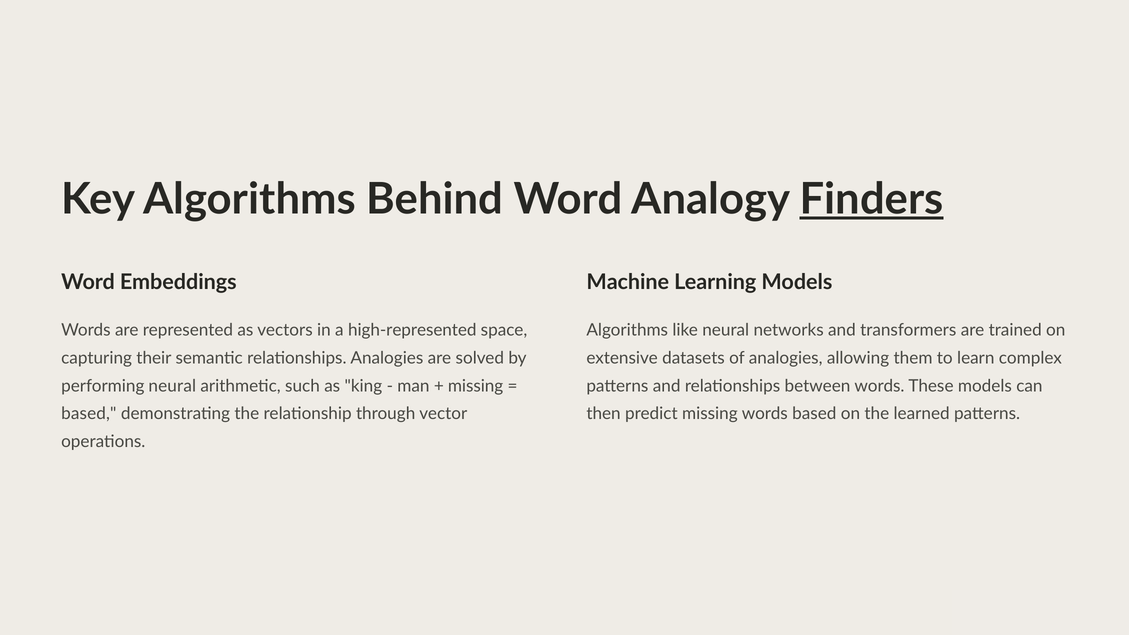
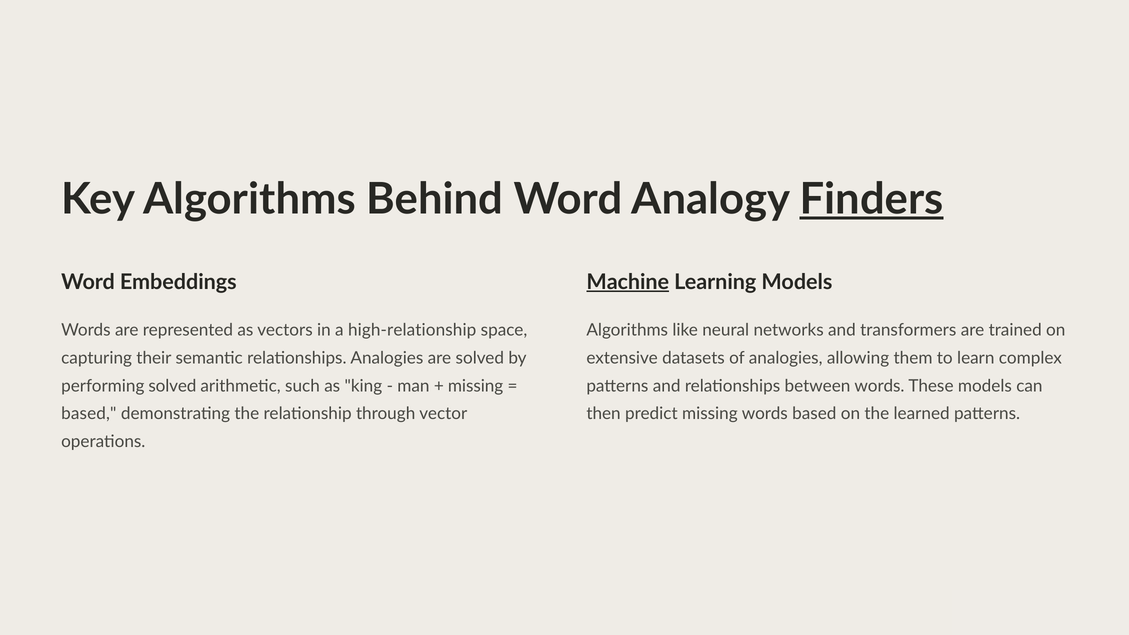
Machine underline: none -> present
high-represented: high-represented -> high-relationship
performing neural: neural -> solved
